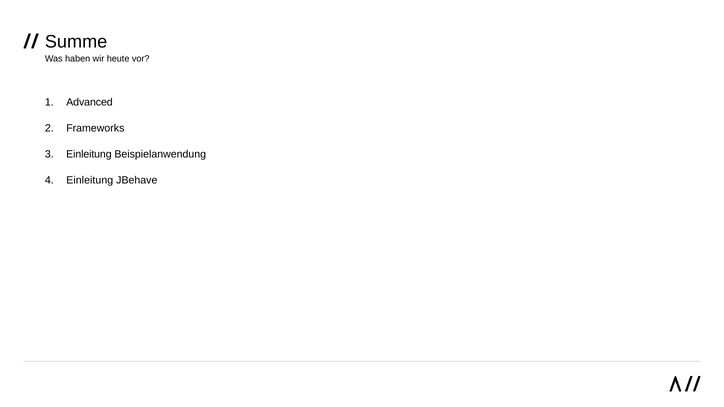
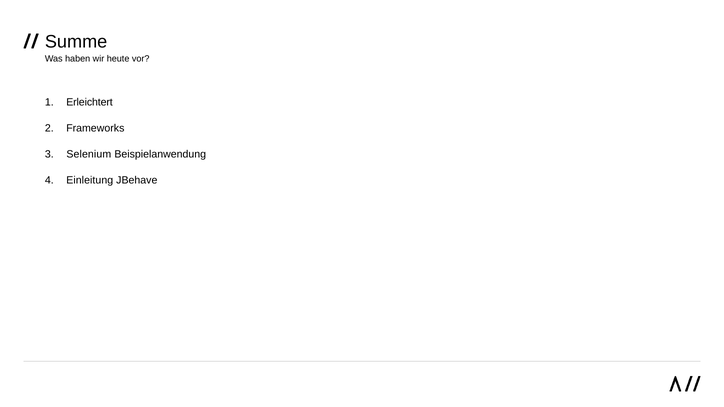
Advanced: Advanced -> Erleichtert
Einleitung at (89, 154): Einleitung -> Selenium
